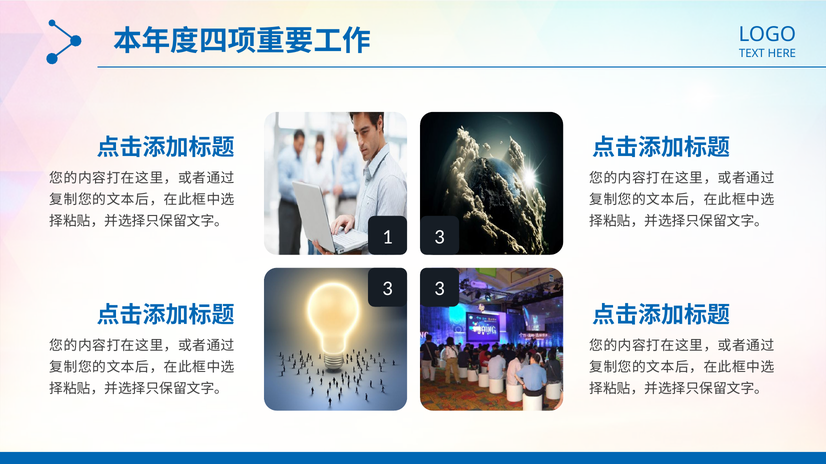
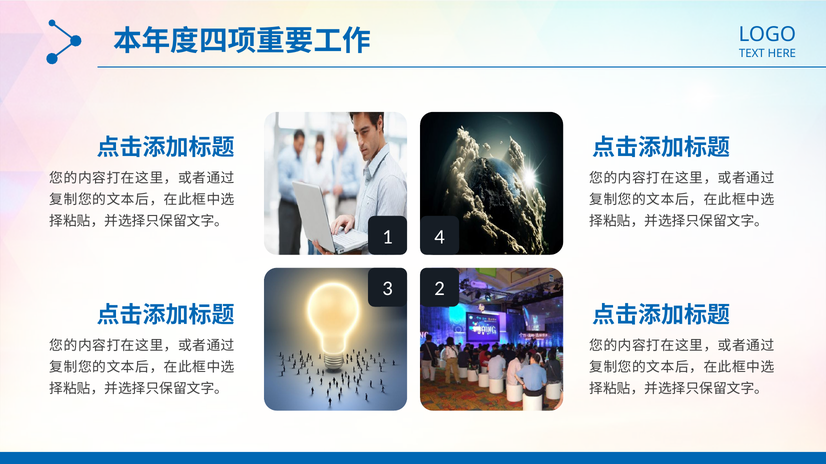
1 3: 3 -> 4
3 at (440, 289): 3 -> 2
